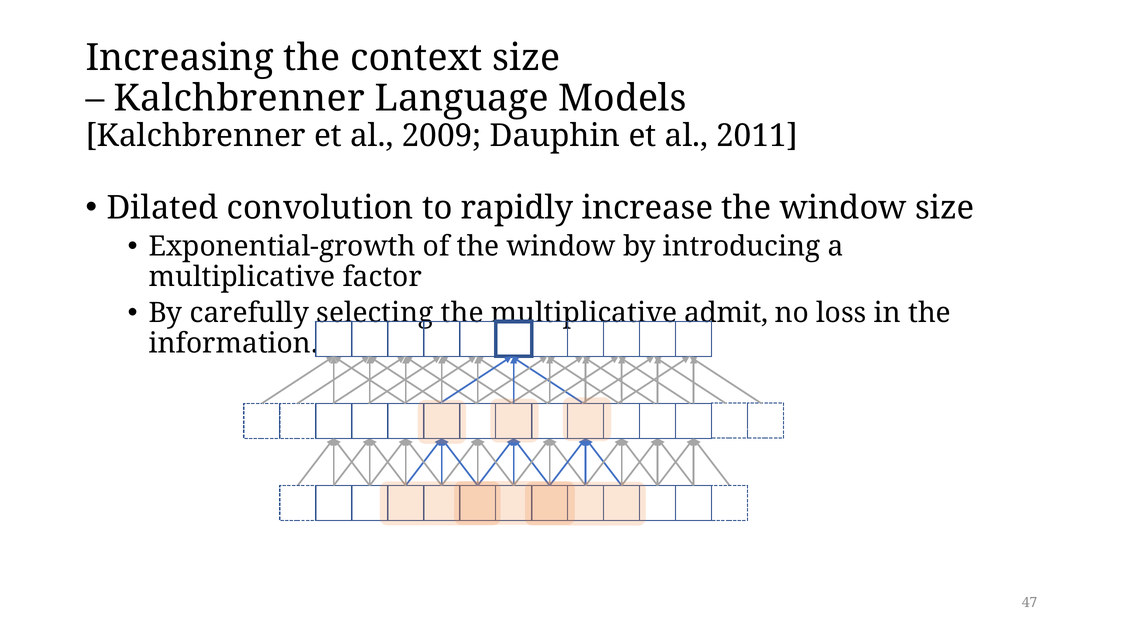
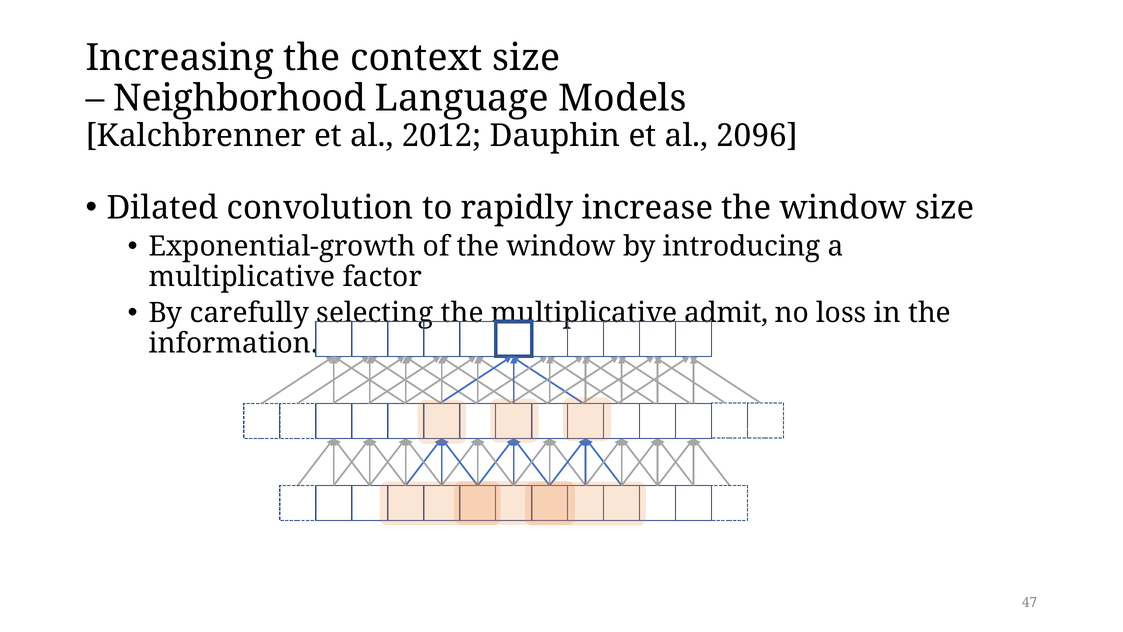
Kalchbrenner at (239, 98): Kalchbrenner -> Neighborhood
2009: 2009 -> 2012
2011: 2011 -> 2096
